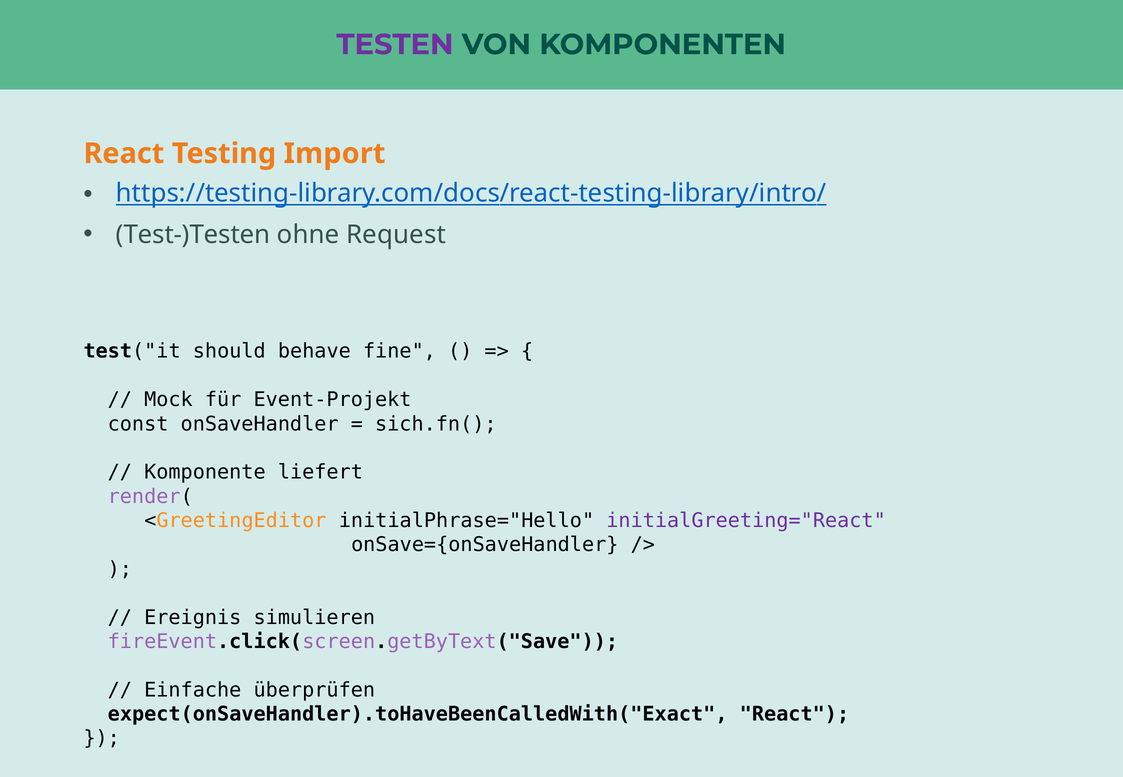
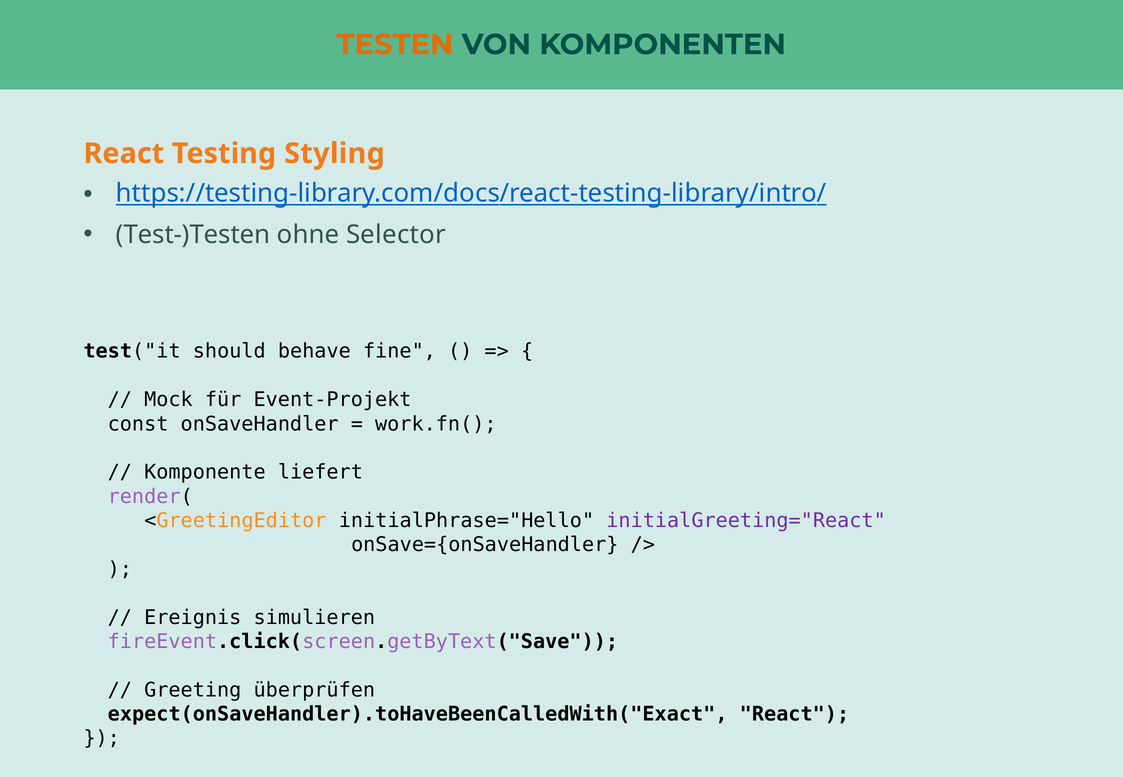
TESTEN colour: purple -> orange
Import: Import -> Styling
Request: Request -> Selector
sich.fn(: sich.fn( -> work.fn(
Einfache: Einfache -> Greeting
